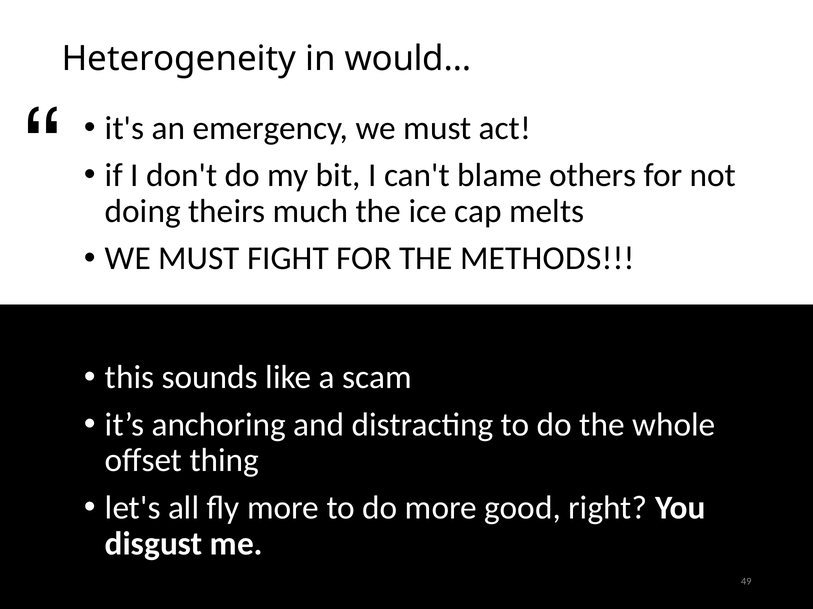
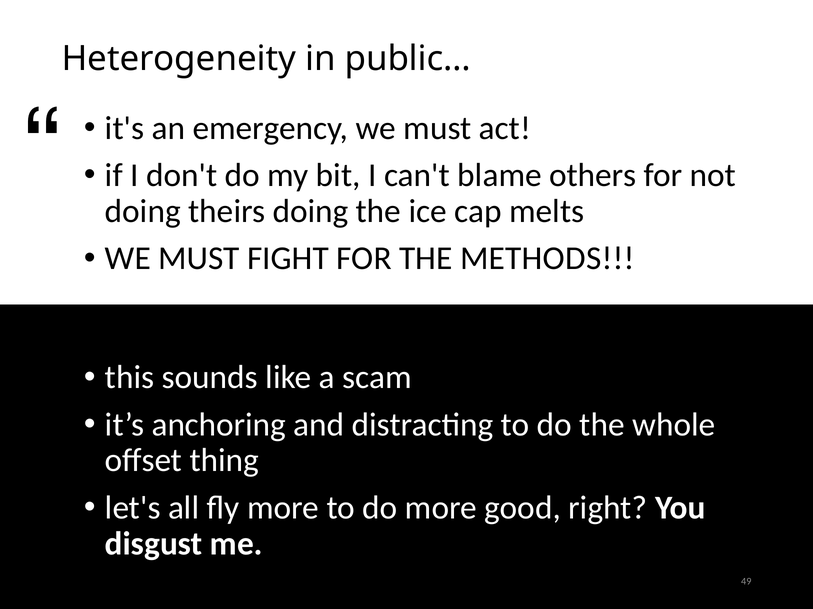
would…: would… -> public…
theirs much: much -> doing
